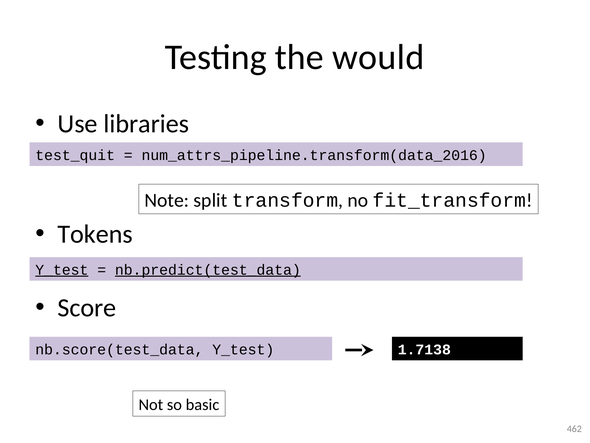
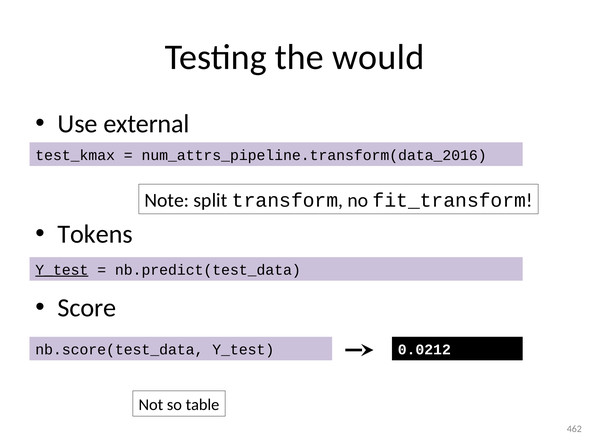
libraries: libraries -> external
test_quit: test_quit -> test_kmax
nb.predict(test_data underline: present -> none
1.7138: 1.7138 -> 0.0212
basic: basic -> table
